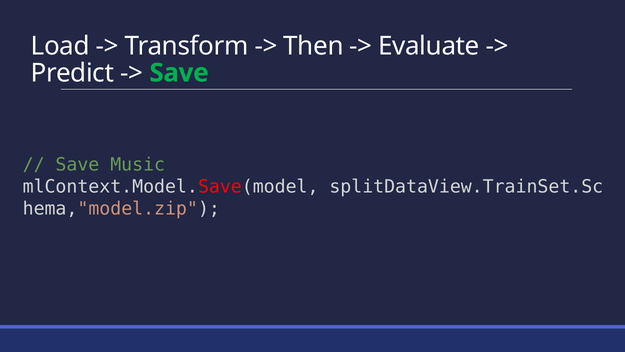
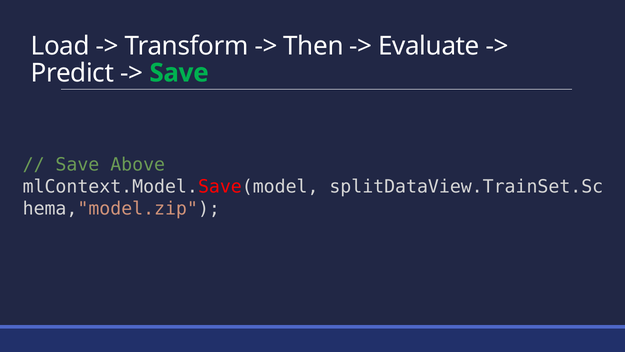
Music: Music -> Above
